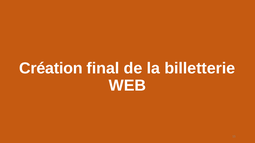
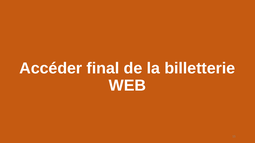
Création: Création -> Accéder
